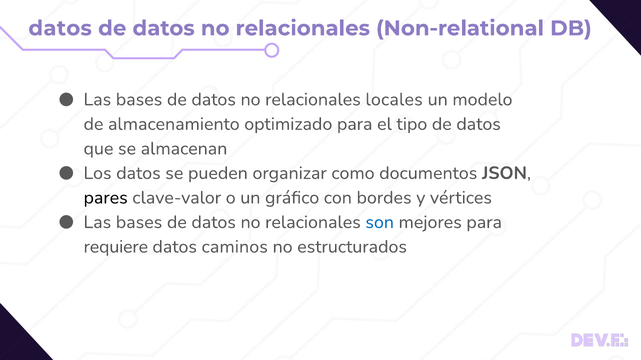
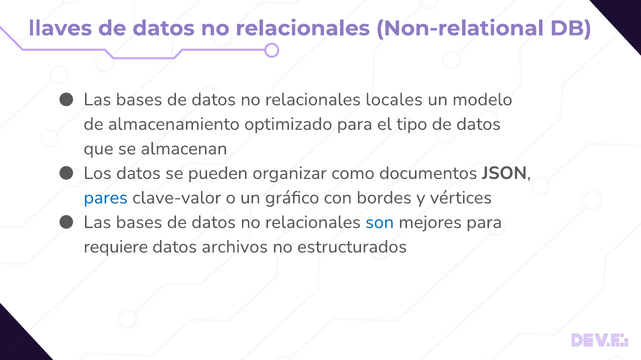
datos at (60, 28): datos -> llaves
pares colour: black -> blue
caminos: caminos -> archivos
